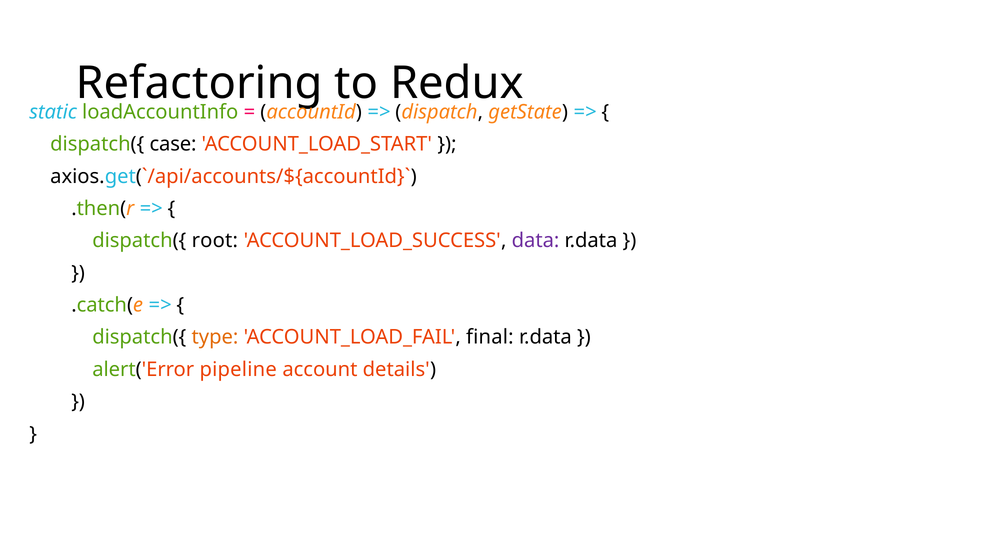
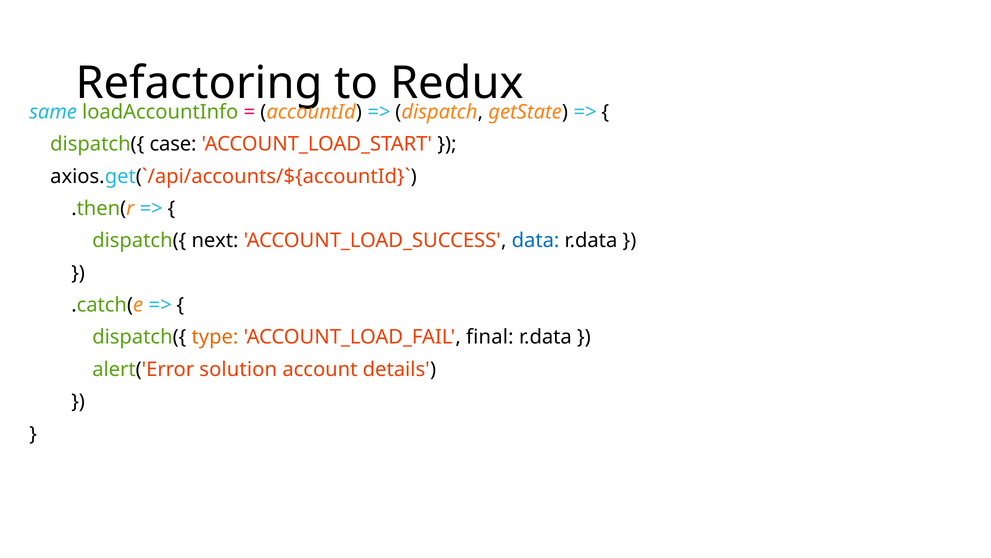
static: static -> same
root: root -> next
data colour: purple -> blue
pipeline: pipeline -> solution
